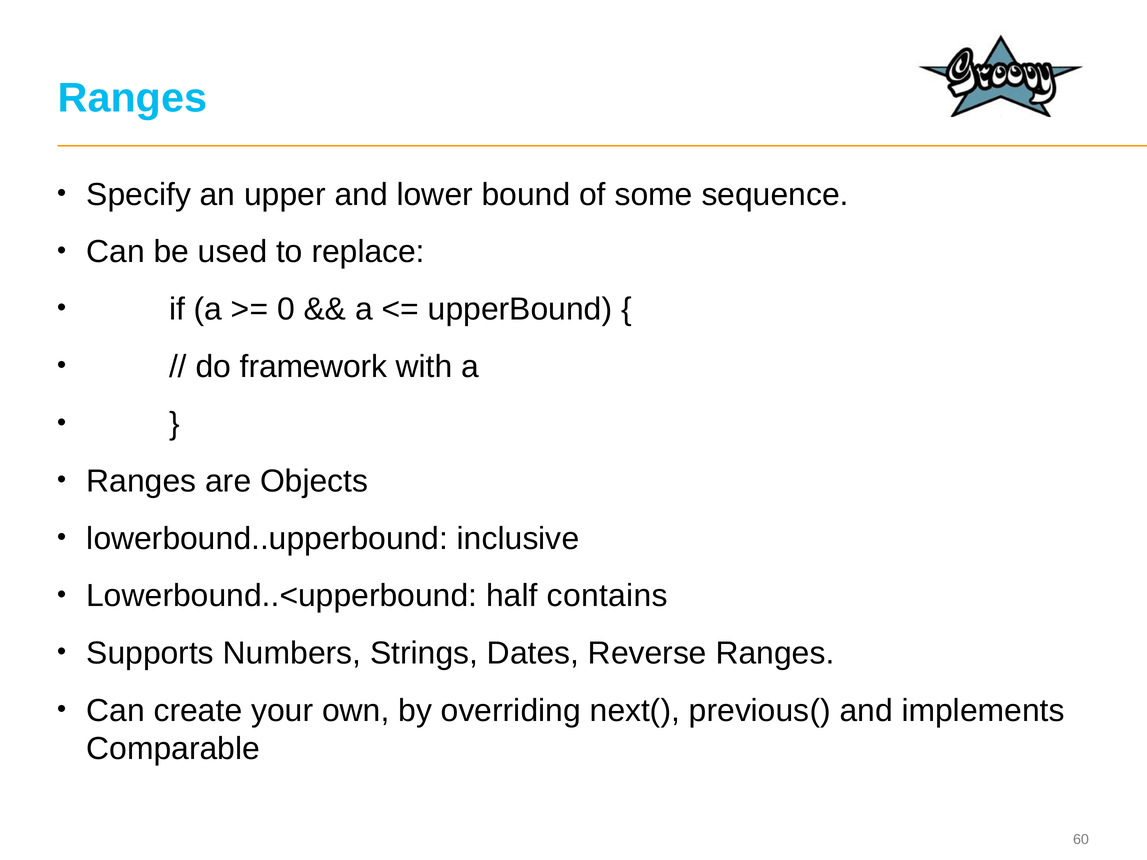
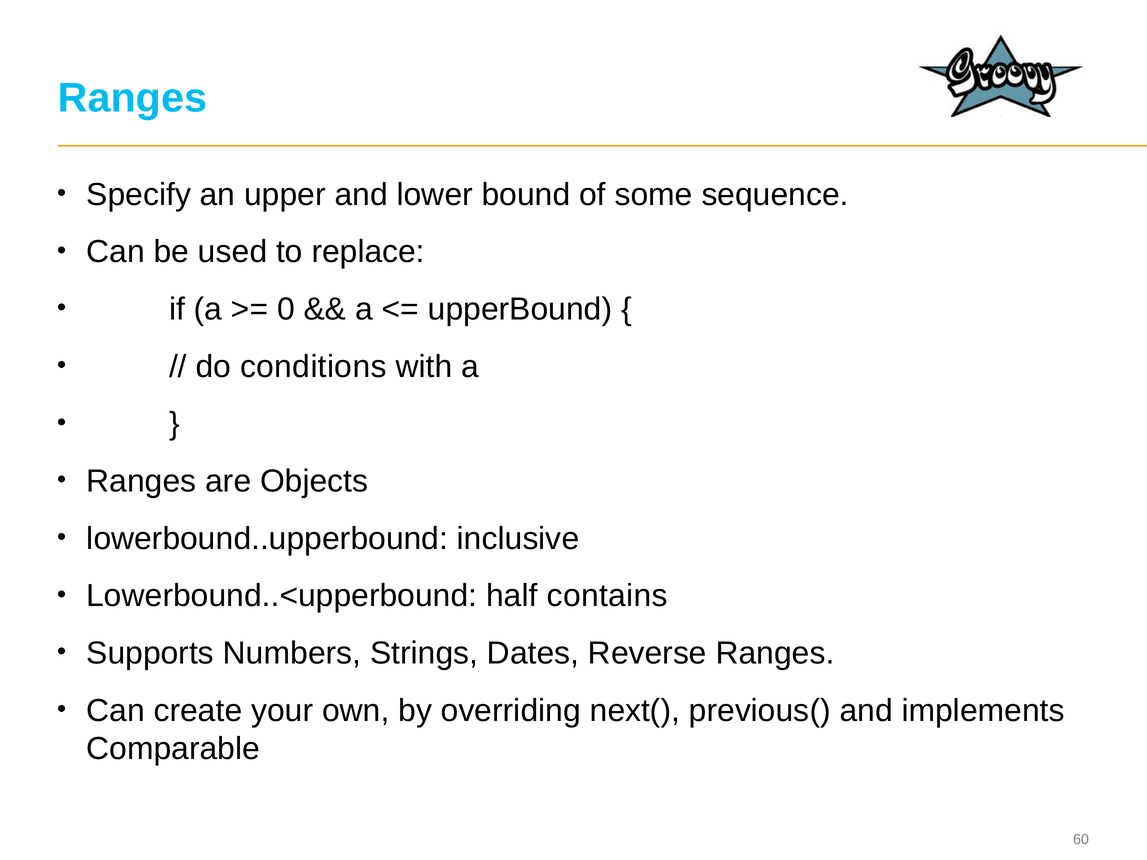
framework: framework -> conditions
